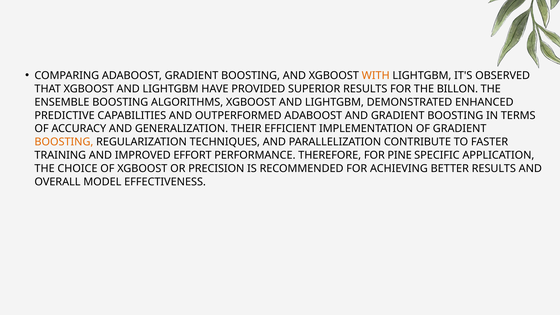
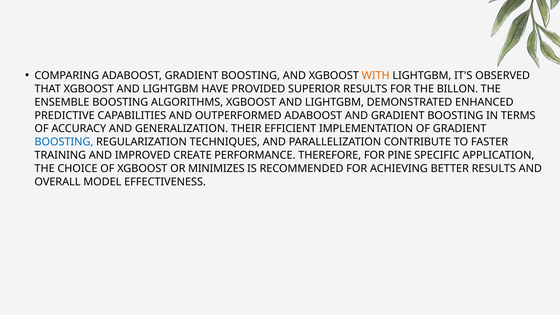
BOOSTING at (64, 142) colour: orange -> blue
EFFORT: EFFORT -> CREATE
PRECISION: PRECISION -> MINIMIZES
